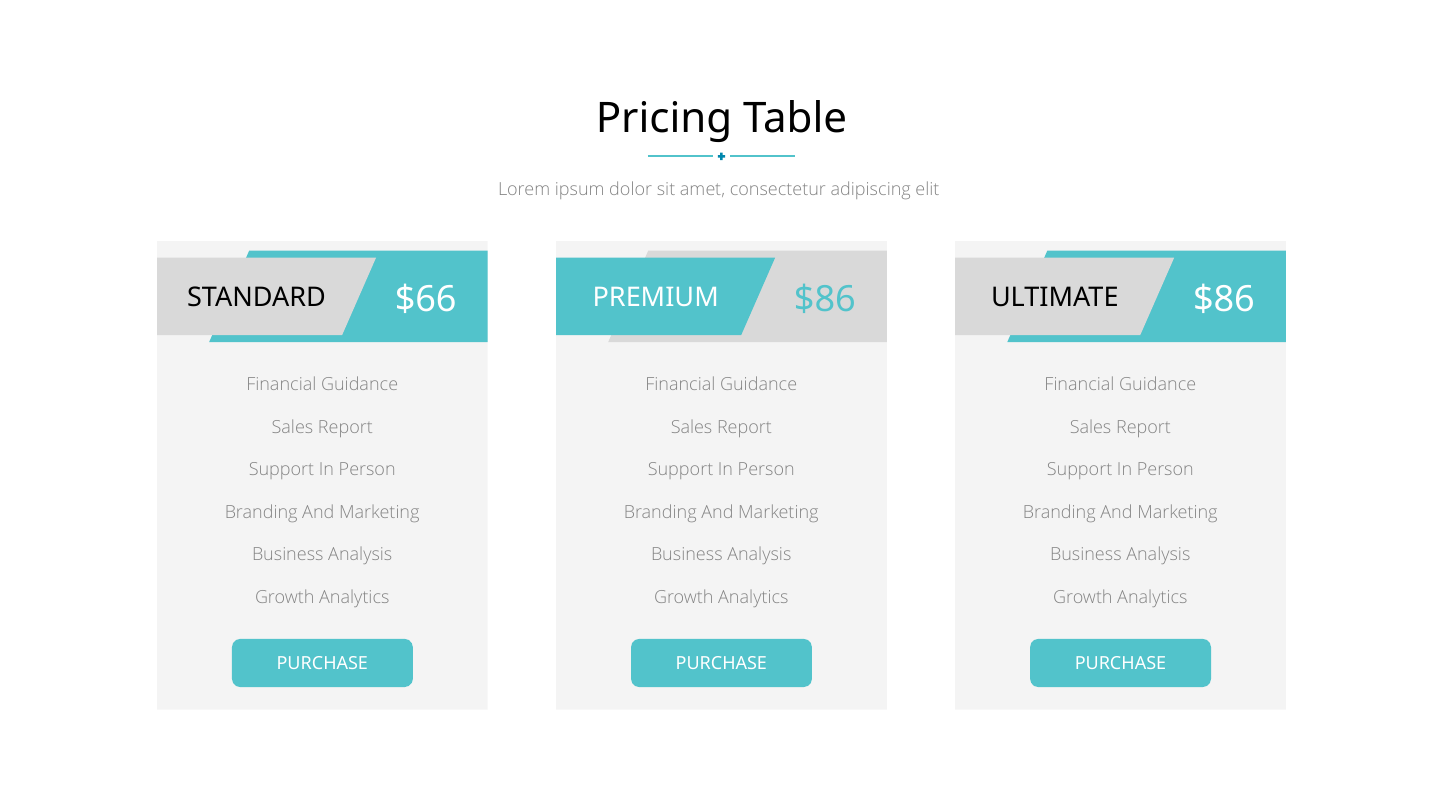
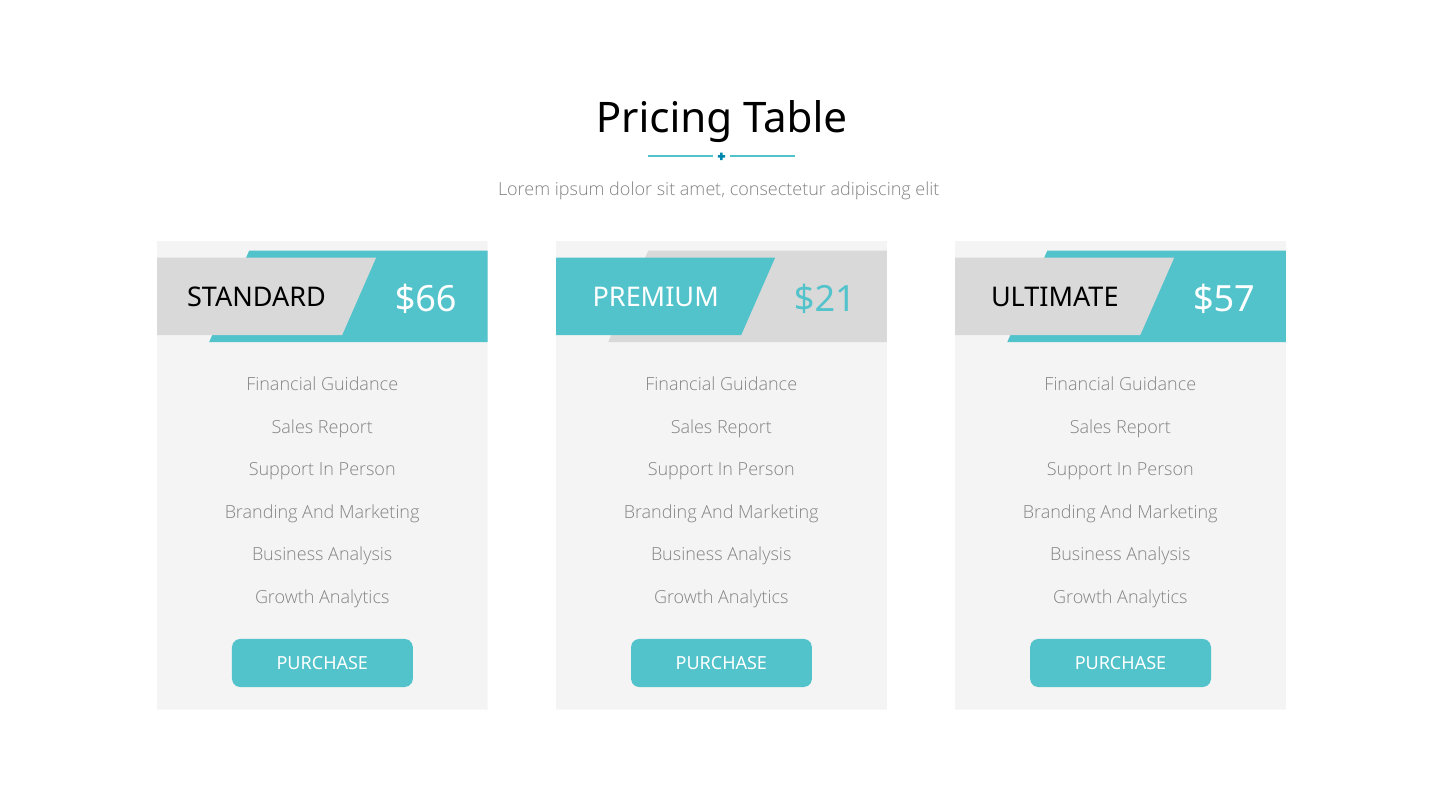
PREMIUM $86: $86 -> $21
ULTIMATE $86: $86 -> $57
